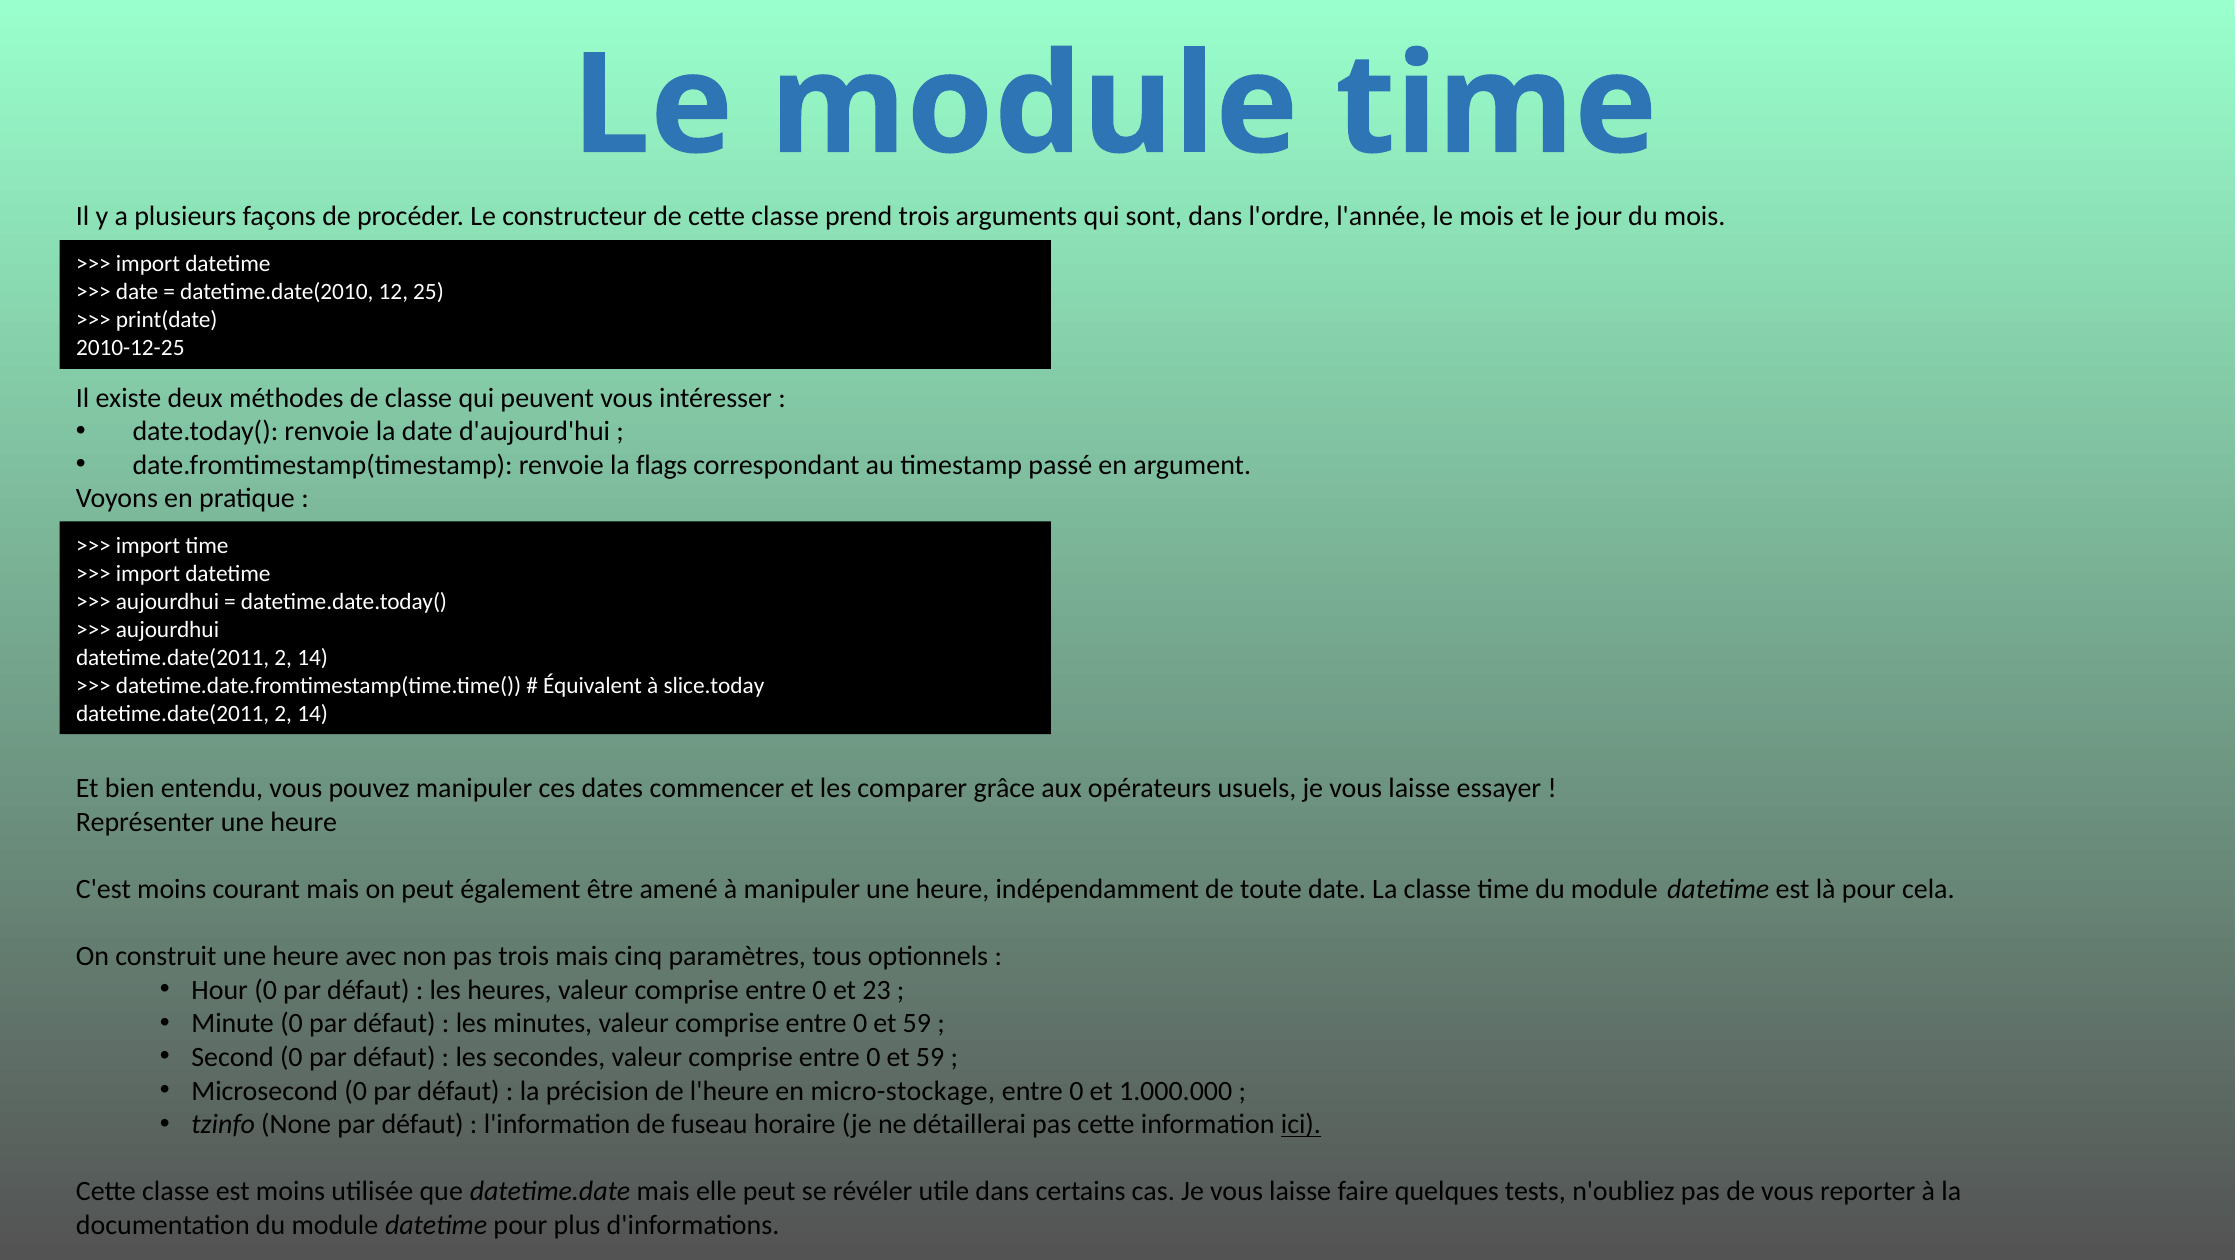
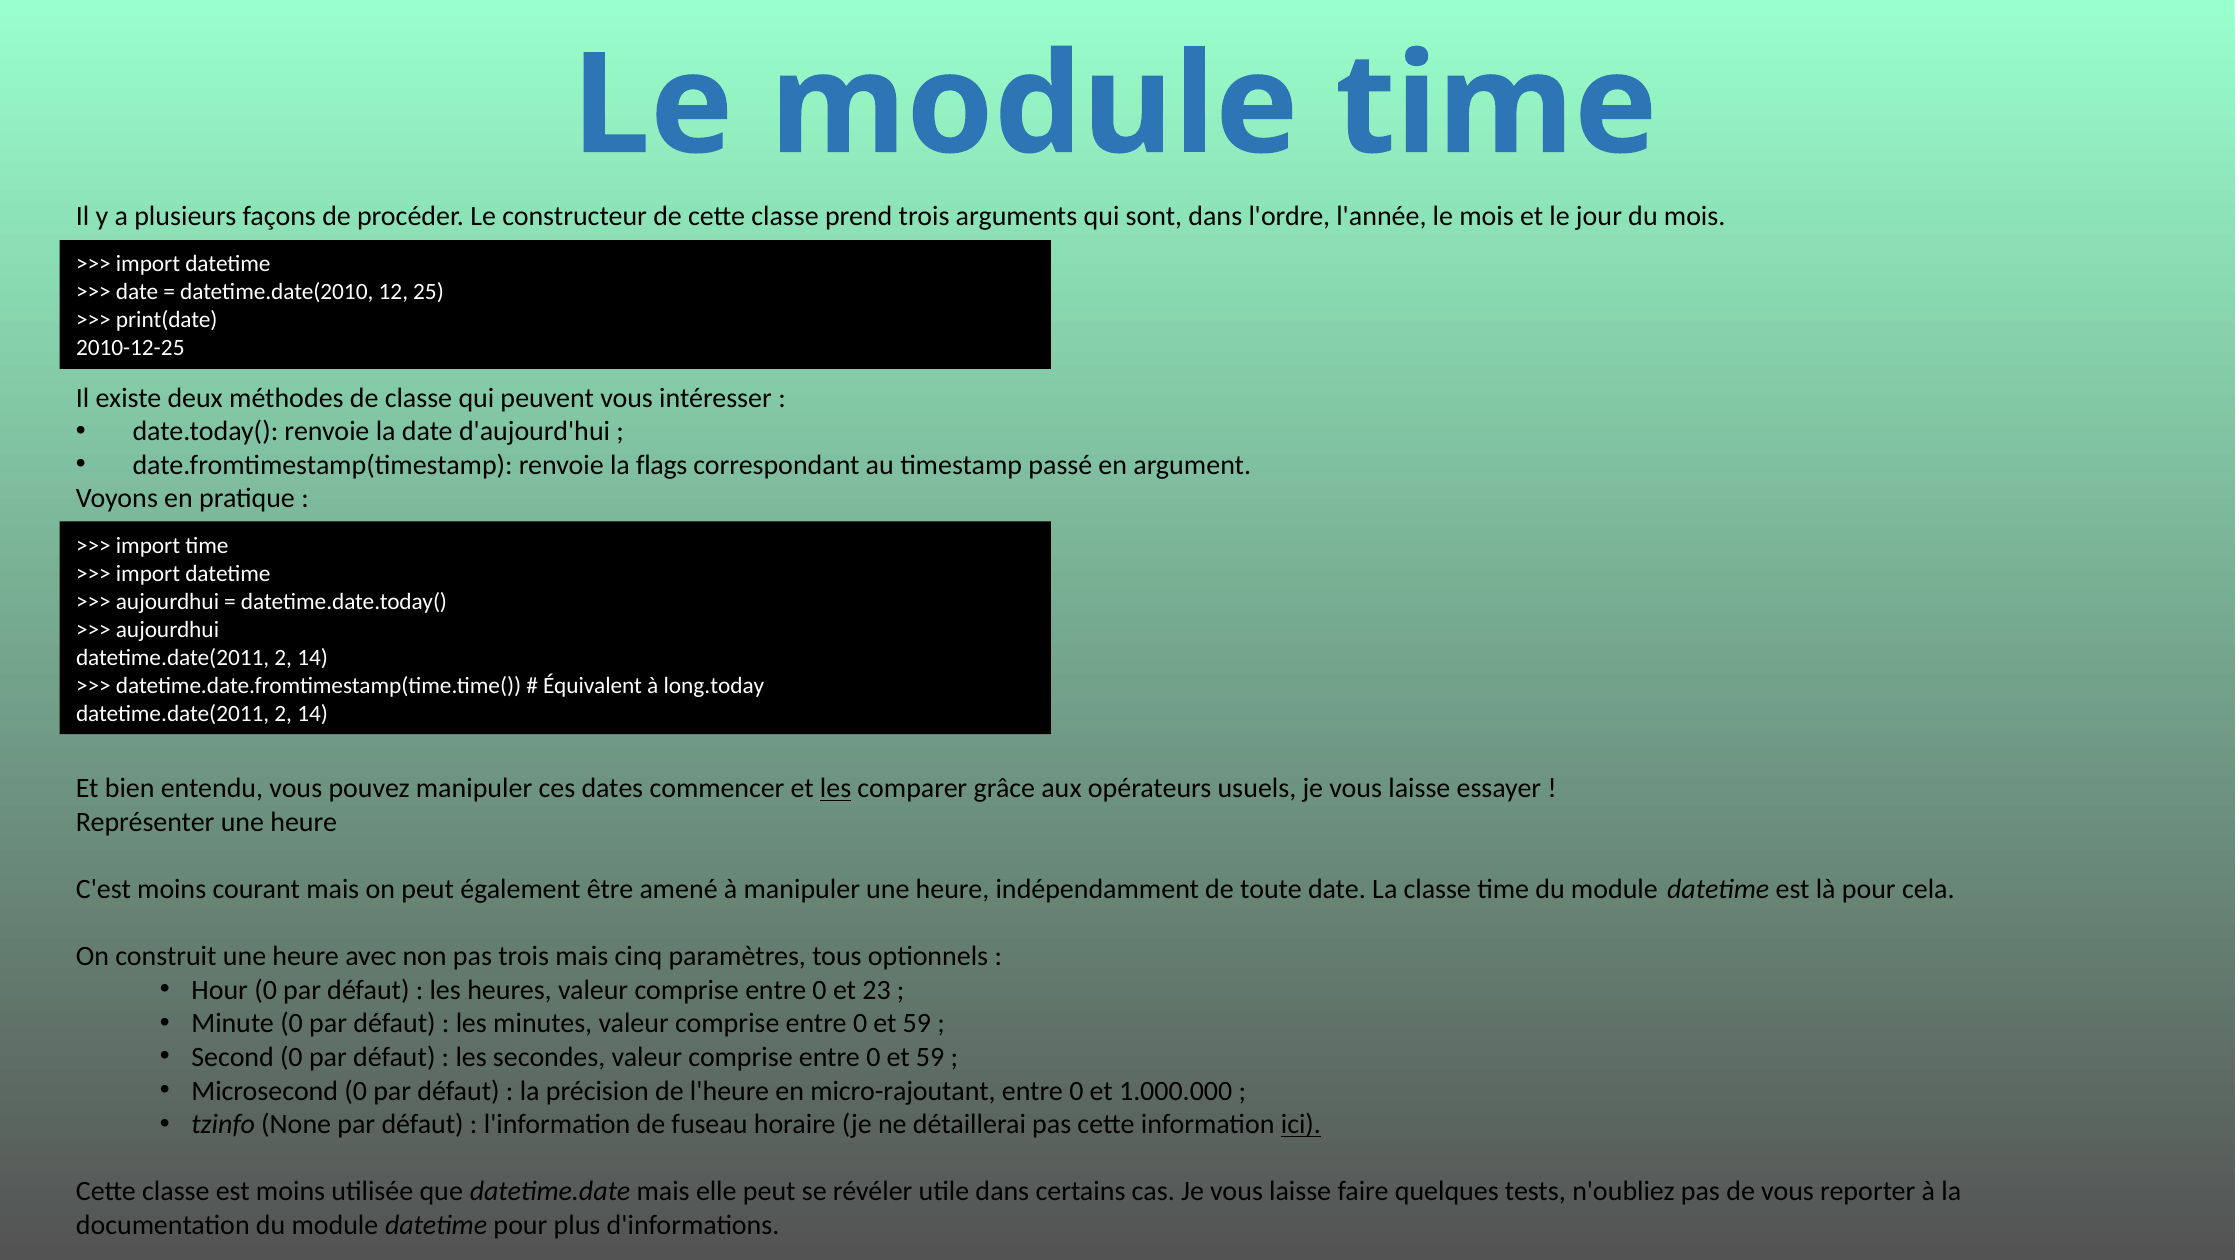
slice.today: slice.today -> long.today
les at (836, 788) underline: none -> present
micro-stockage: micro-stockage -> micro-rajoutant
